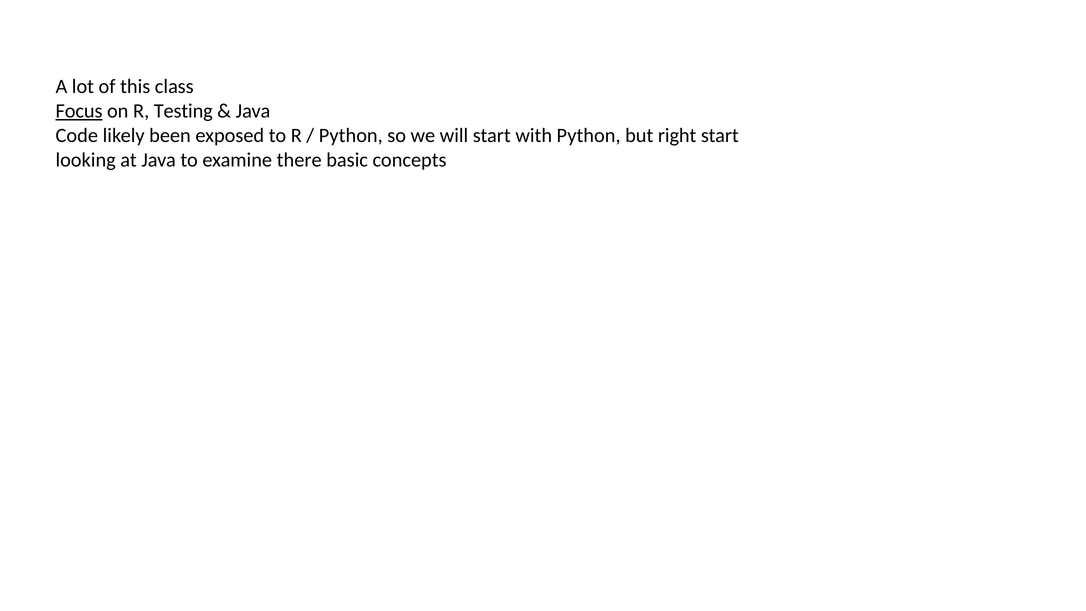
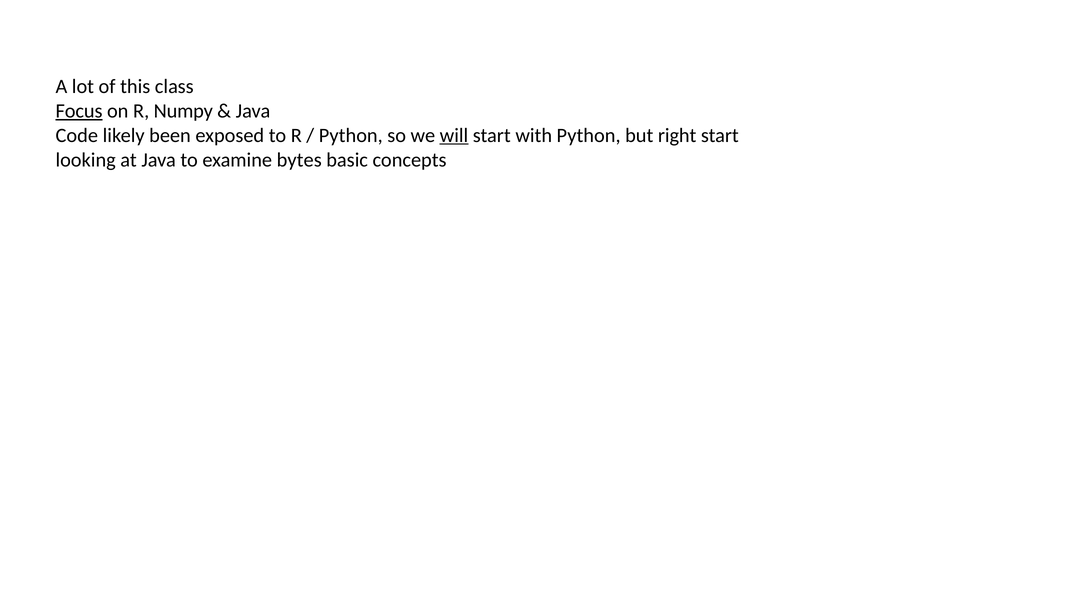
Testing: Testing -> Numpy
will underline: none -> present
there: there -> bytes
